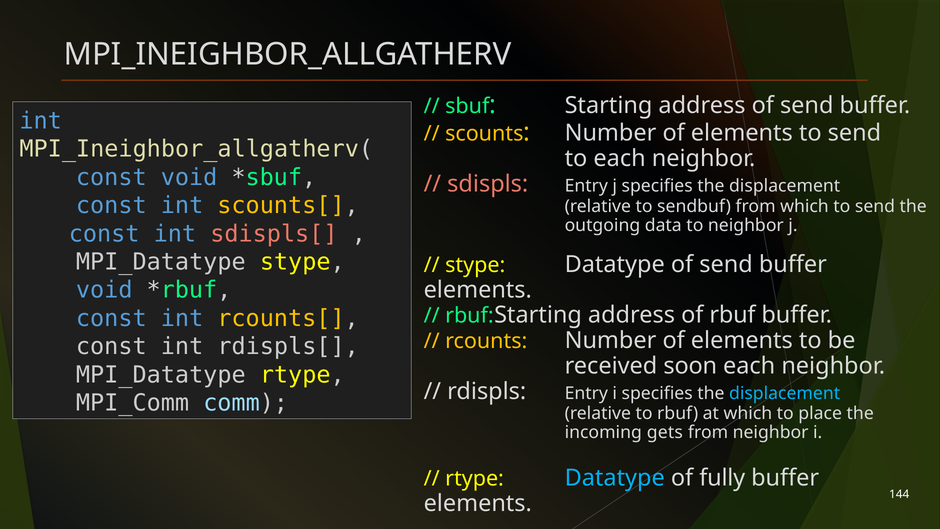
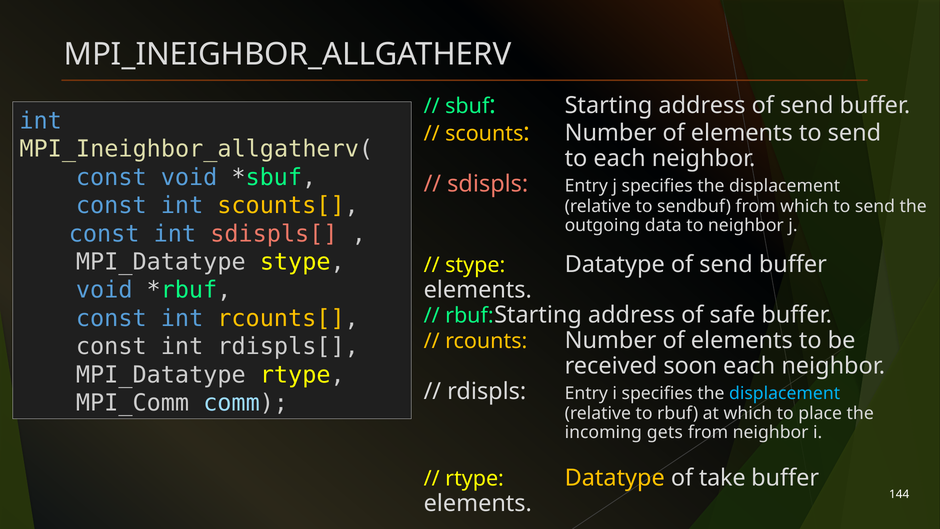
of rbuf: rbuf -> safe
Datatype at (615, 478) colour: light blue -> yellow
fully: fully -> take
